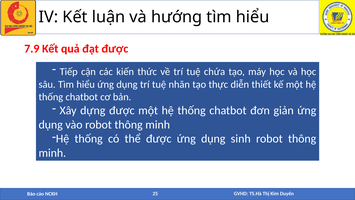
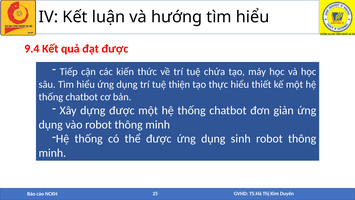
7.9: 7.9 -> 9.4
nhãn: nhãn -> thiện
thực diễn: diễn -> hiểu
